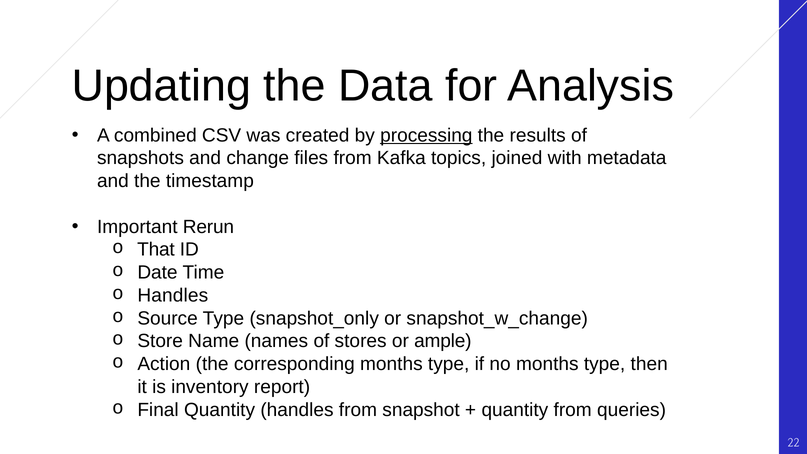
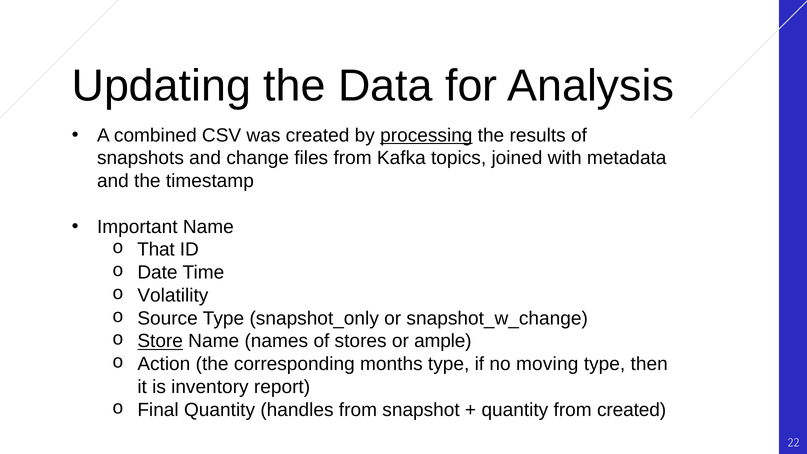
Important Rerun: Rerun -> Name
Handles at (173, 295): Handles -> Volatility
Store underline: none -> present
no months: months -> moving
from queries: queries -> created
